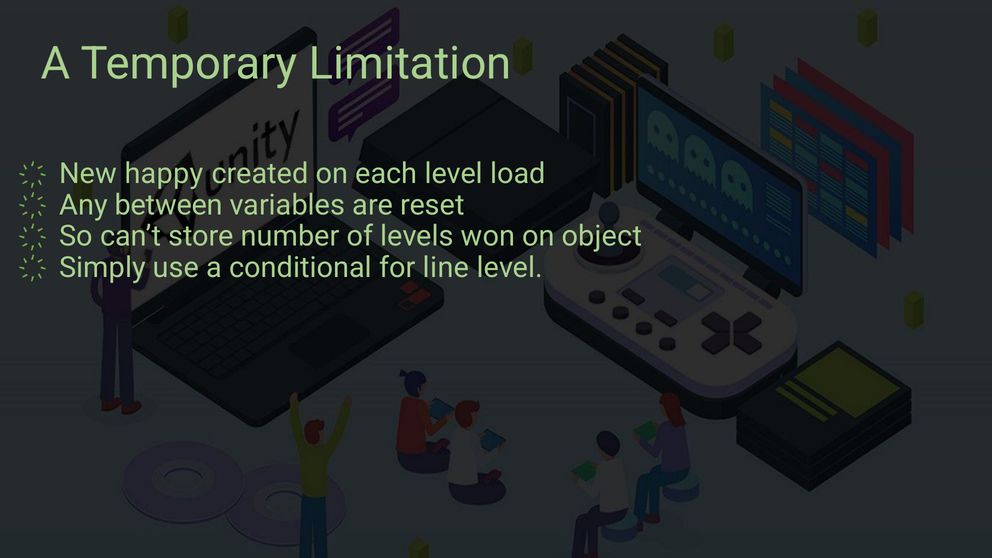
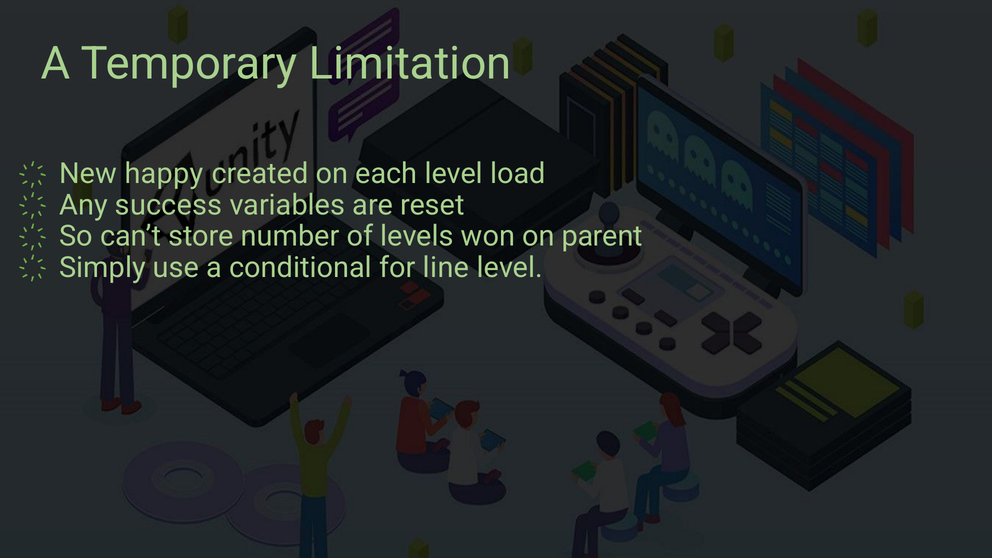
between: between -> success
object: object -> parent
